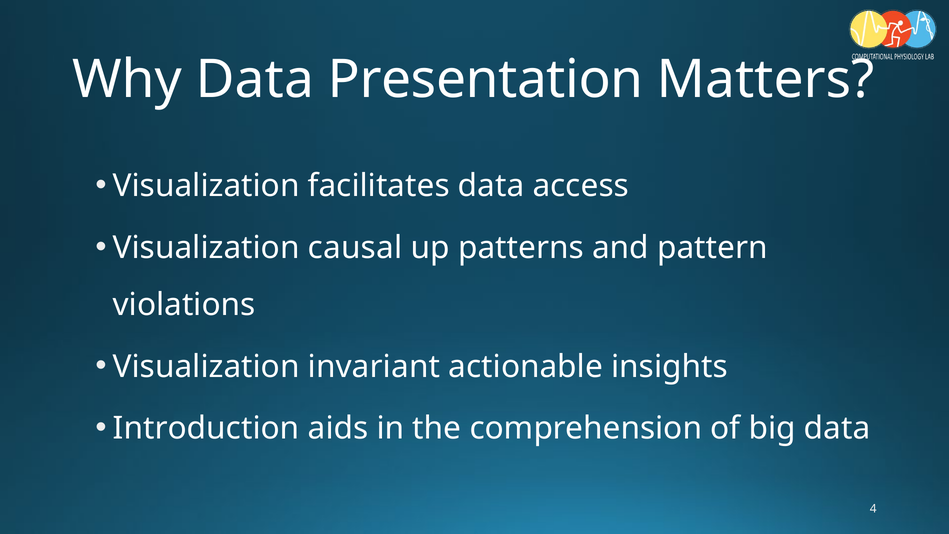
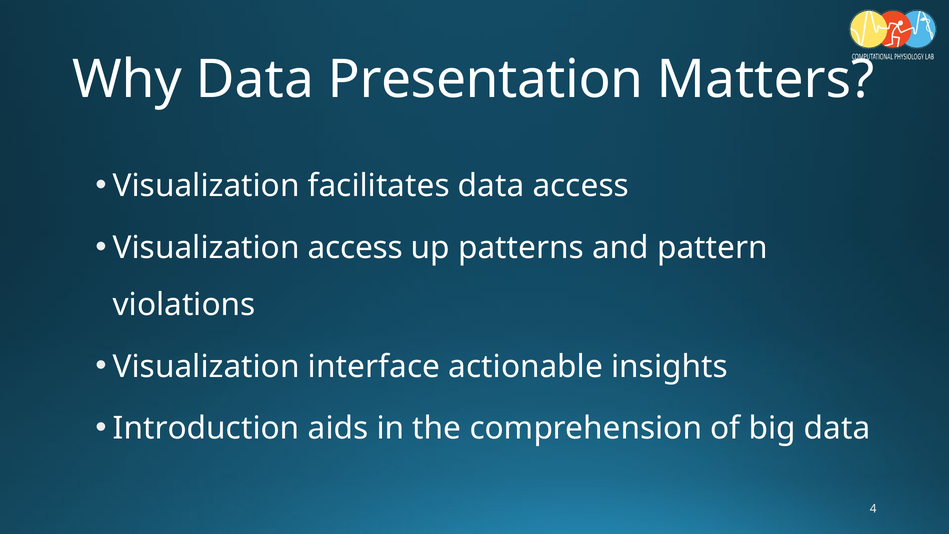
Visualization causal: causal -> access
invariant: invariant -> interface
